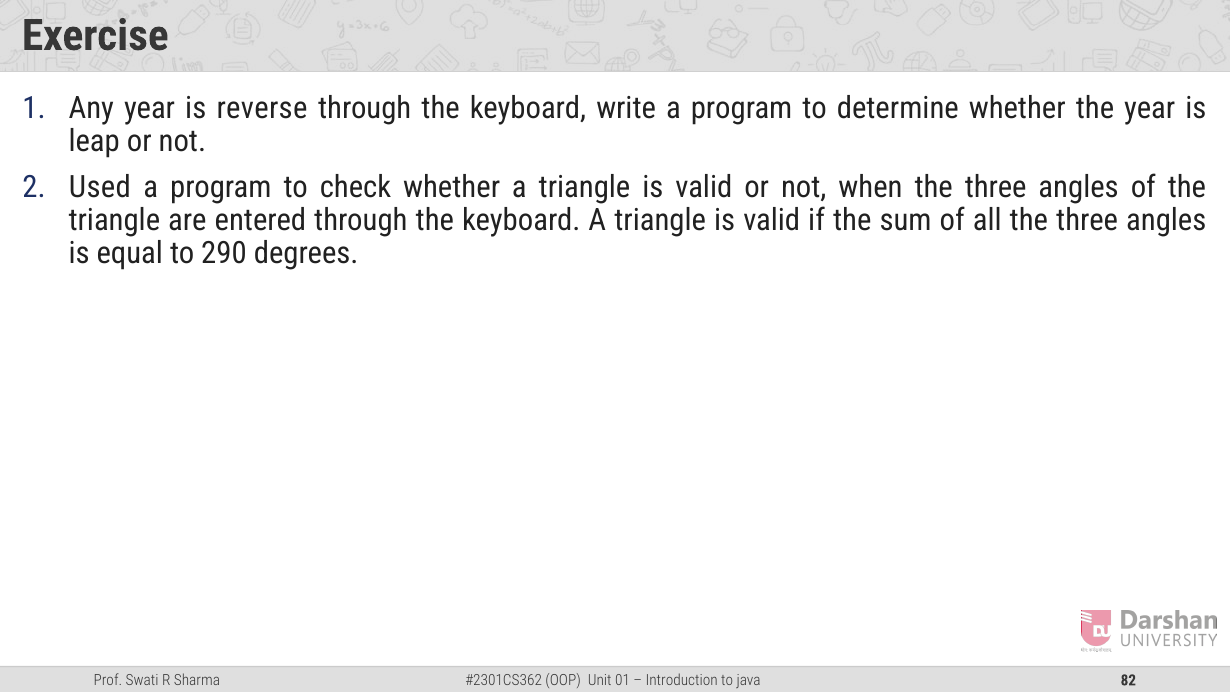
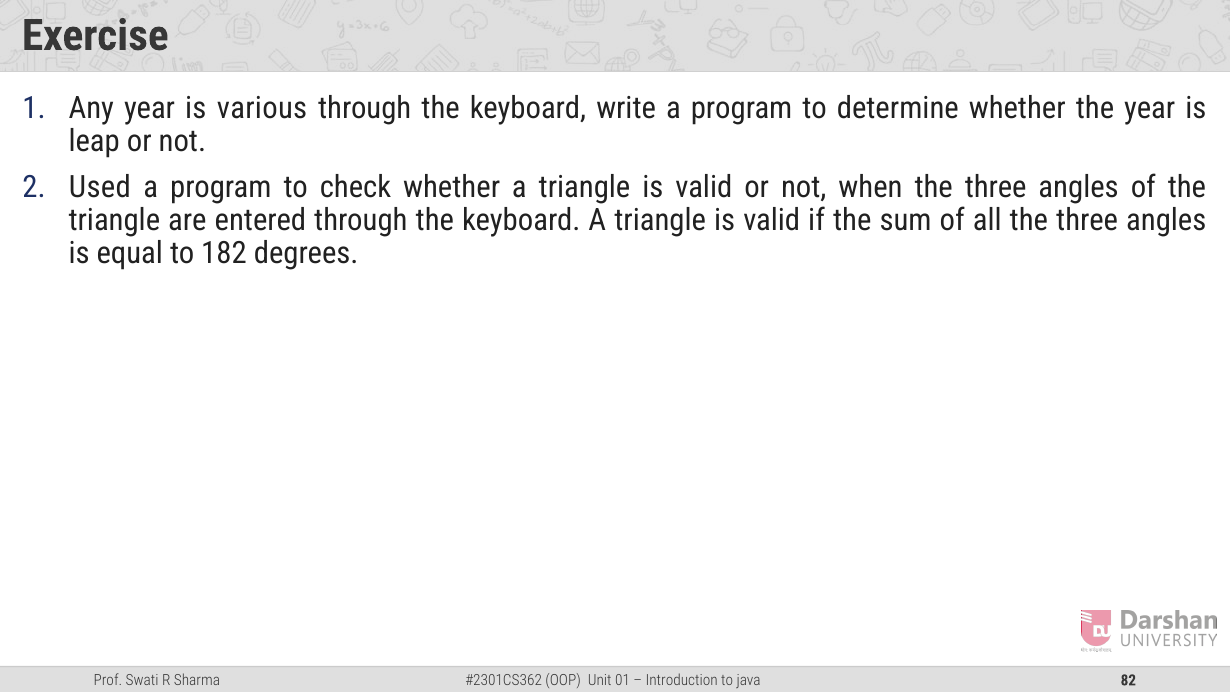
reverse: reverse -> various
290: 290 -> 182
